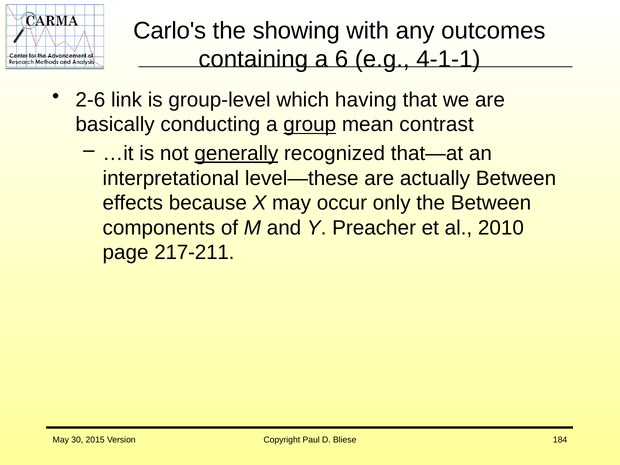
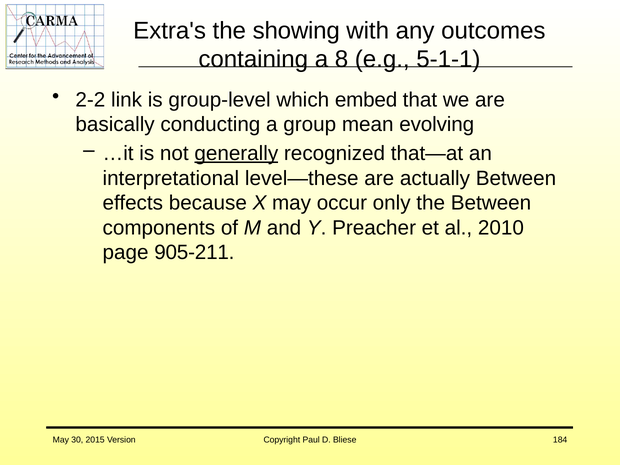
Carlo's: Carlo's -> Extra's
6: 6 -> 8
4-1-1: 4-1-1 -> 5-1-1
2-6: 2-6 -> 2-2
having: having -> embed
group underline: present -> none
contrast: contrast -> evolving
217-211: 217-211 -> 905-211
